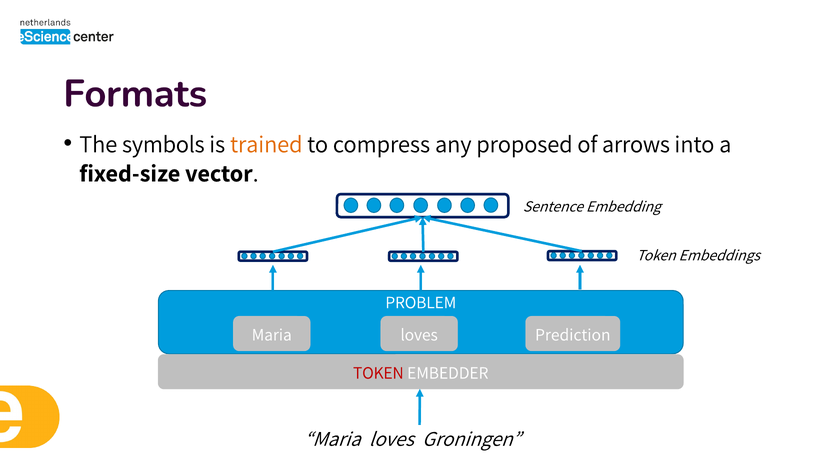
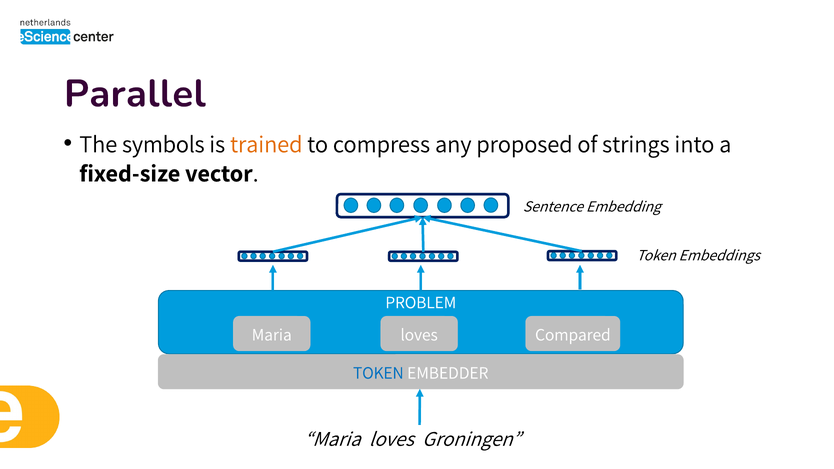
Formats: Formats -> Parallel
arrows: arrows -> strings
Prediction: Prediction -> Compared
TOKEN at (378, 373) colour: red -> blue
